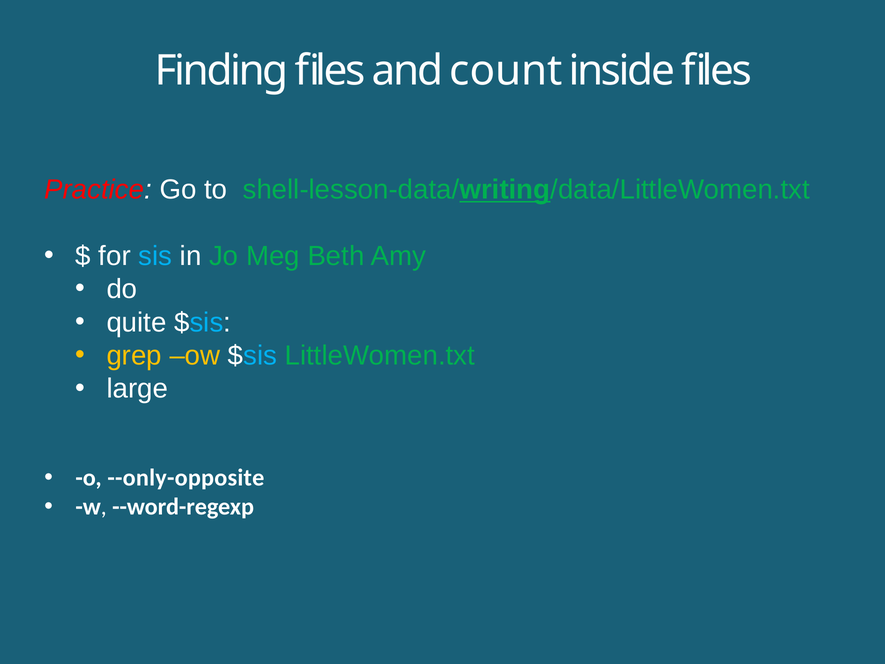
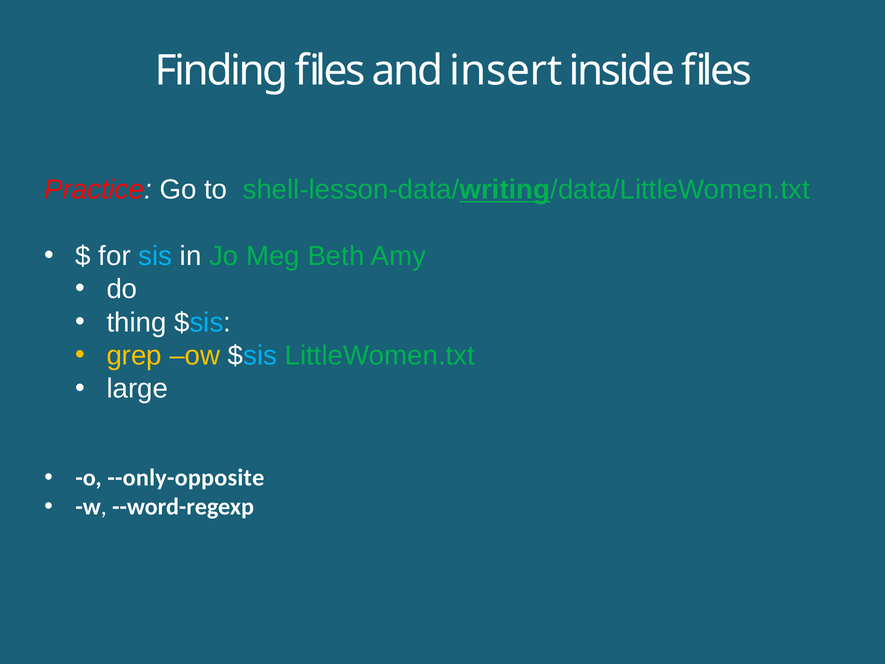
count: count -> insert
quite: quite -> thing
